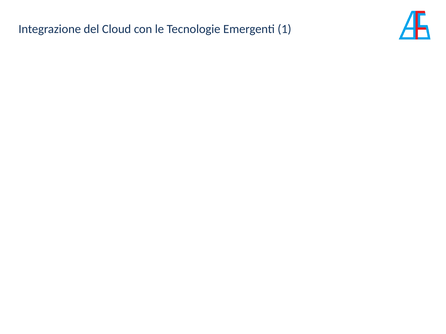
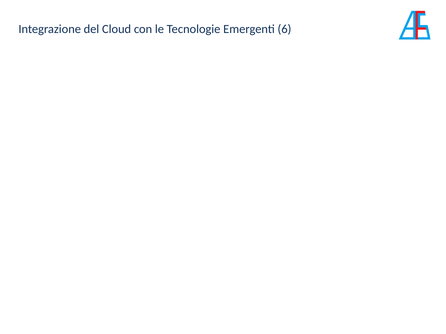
1: 1 -> 6
